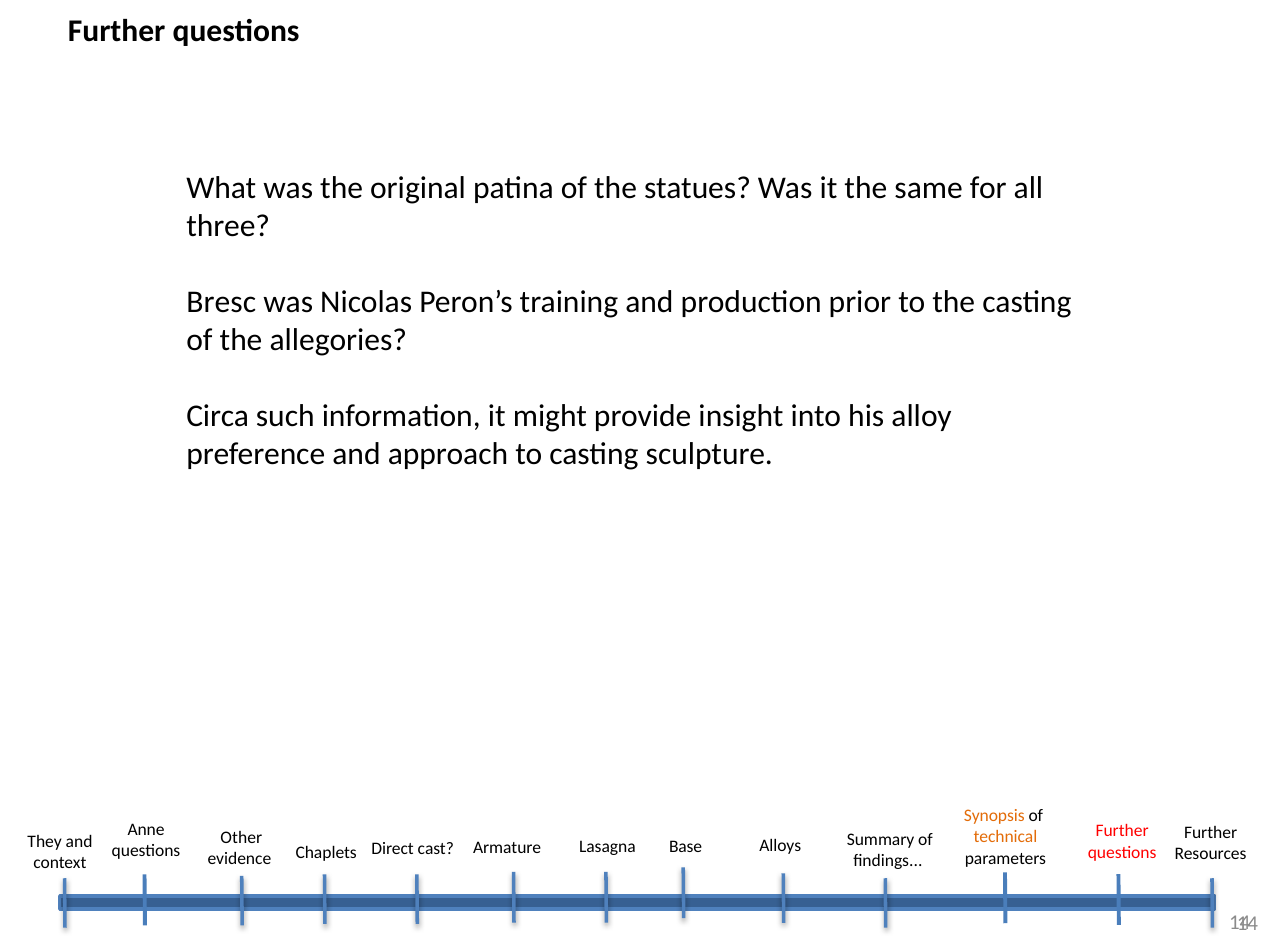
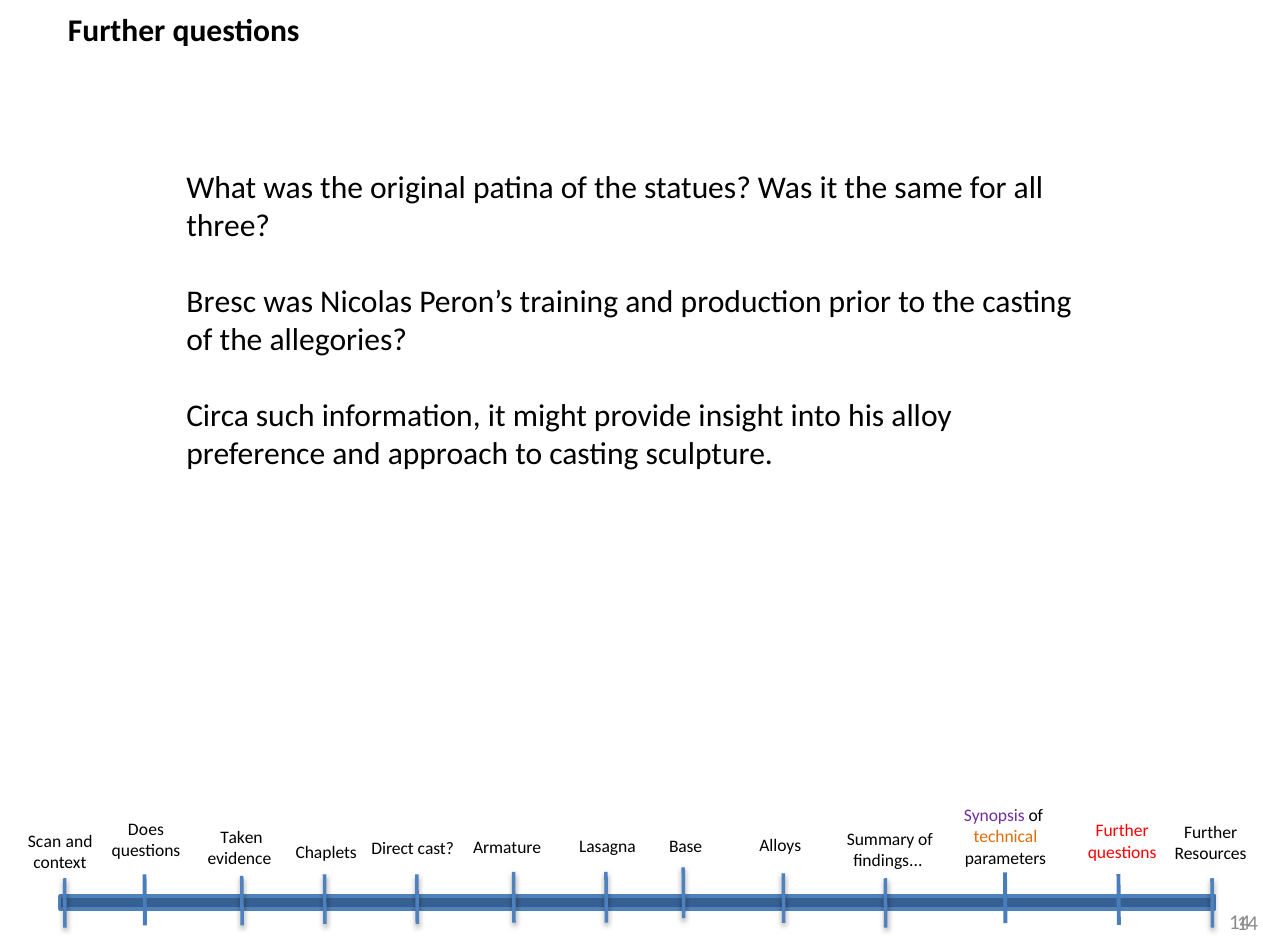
Synopsis colour: orange -> purple
Anne: Anne -> Does
Other: Other -> Taken
They: They -> Scan
